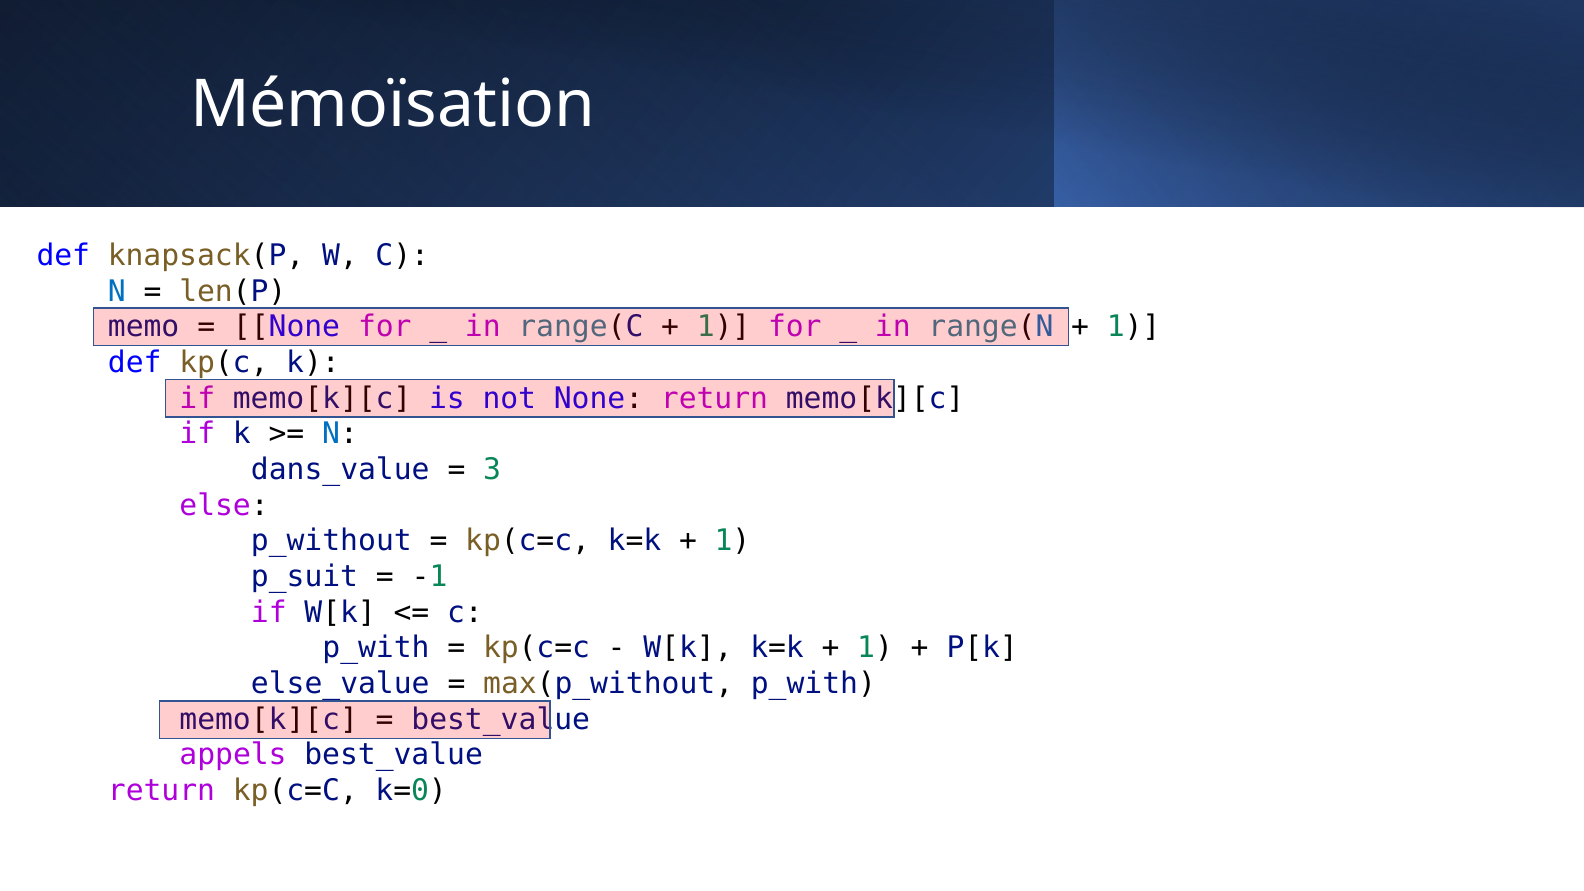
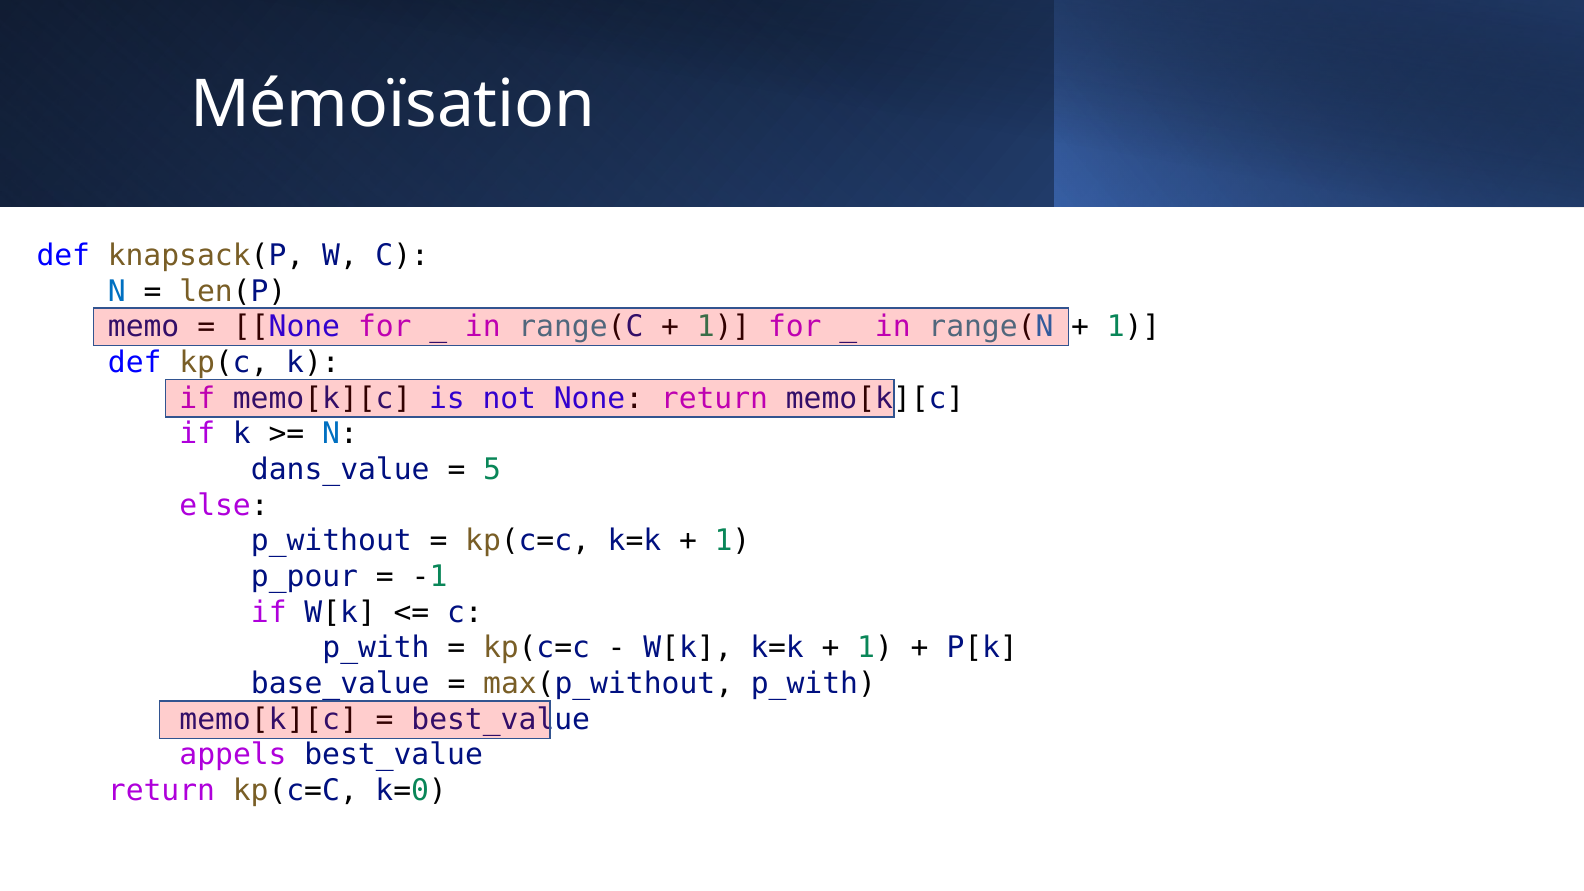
3: 3 -> 5
p_suit: p_suit -> p_pour
else_value: else_value -> base_value
